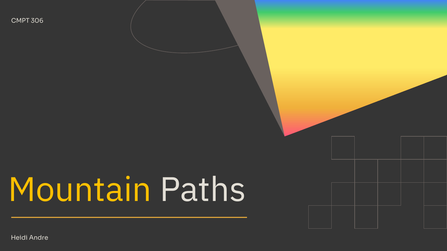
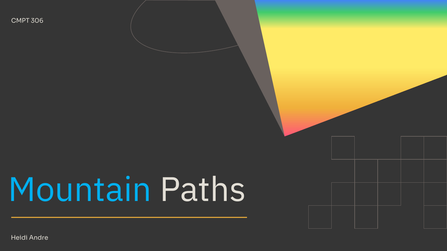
Mountain colour: yellow -> light blue
